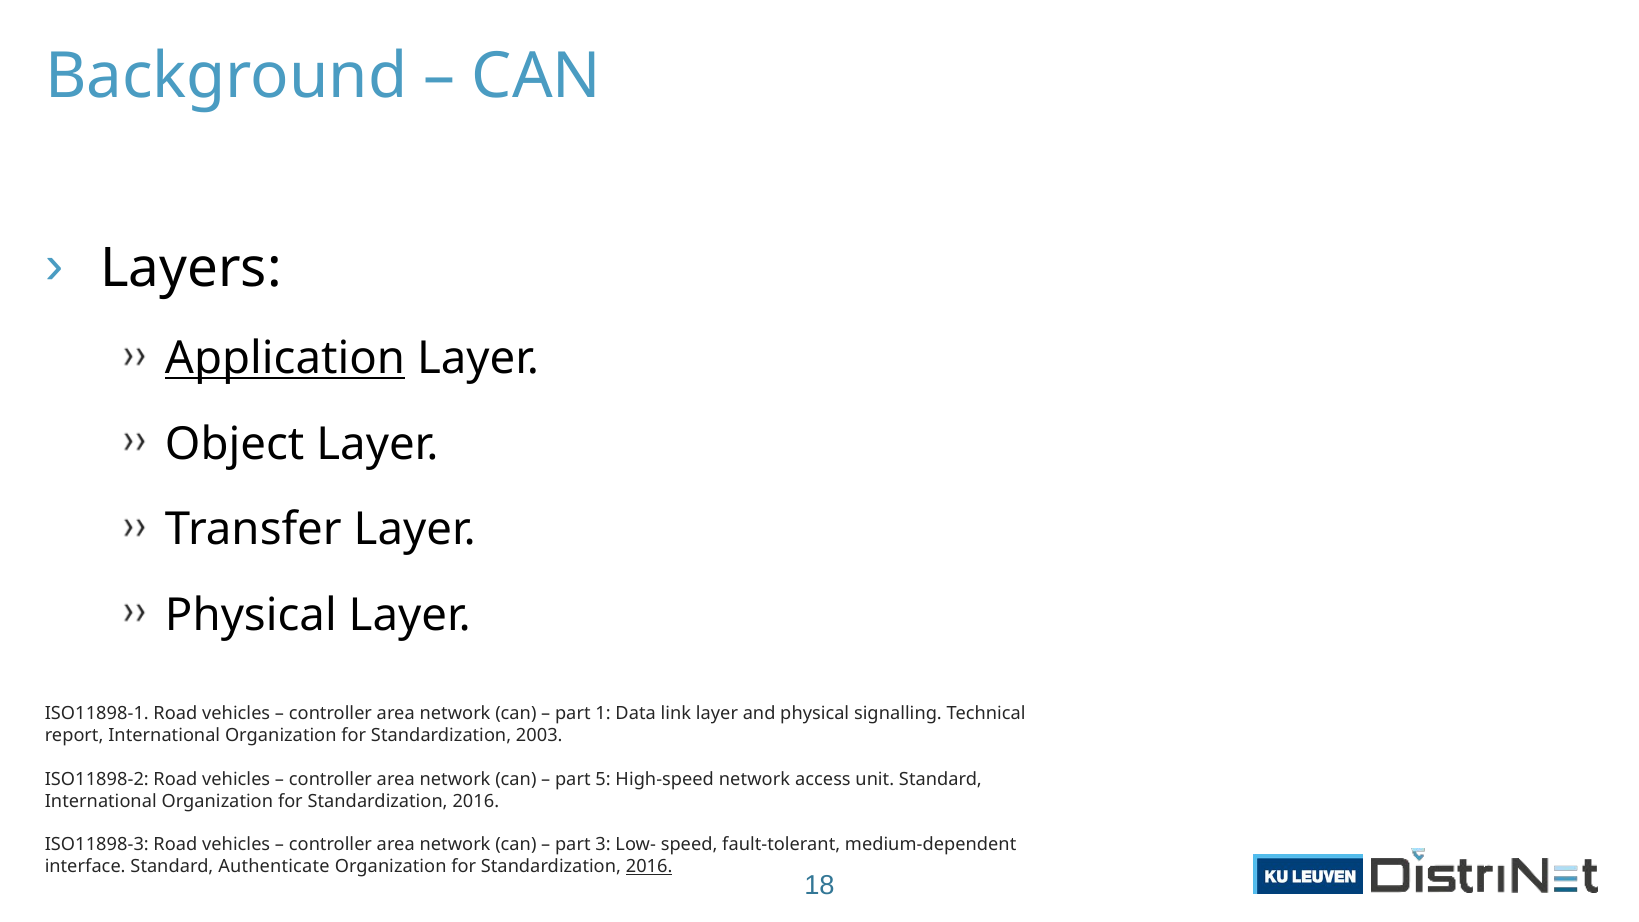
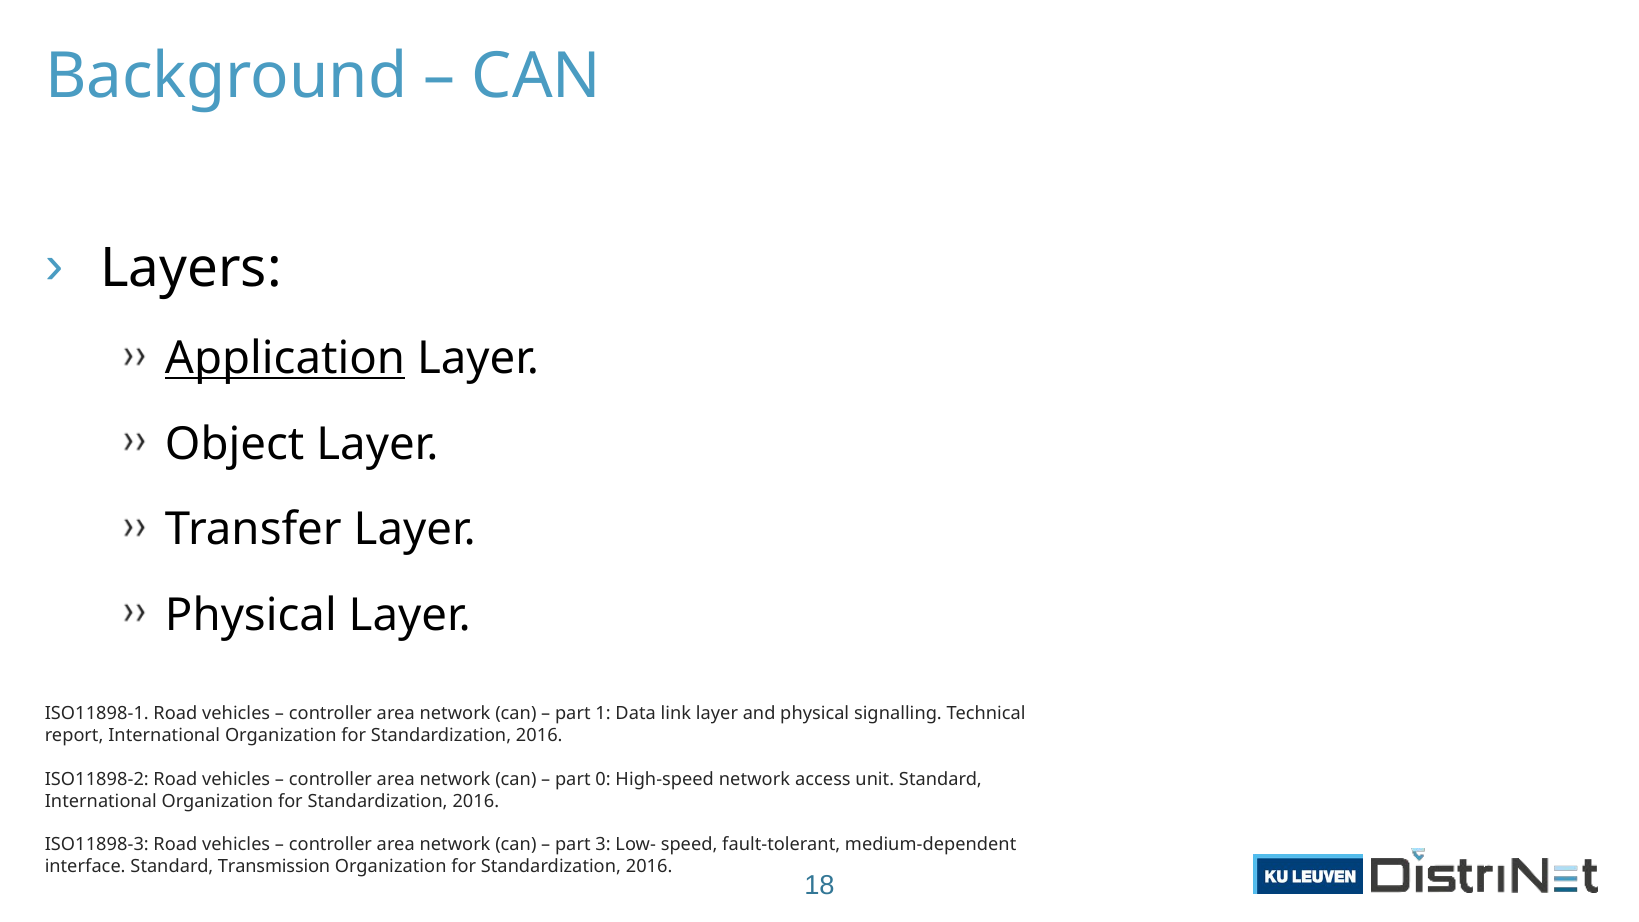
2003 at (539, 736): 2003 -> 2016
5: 5 -> 0
Authenticate: Authenticate -> Transmission
2016 at (649, 866) underline: present -> none
